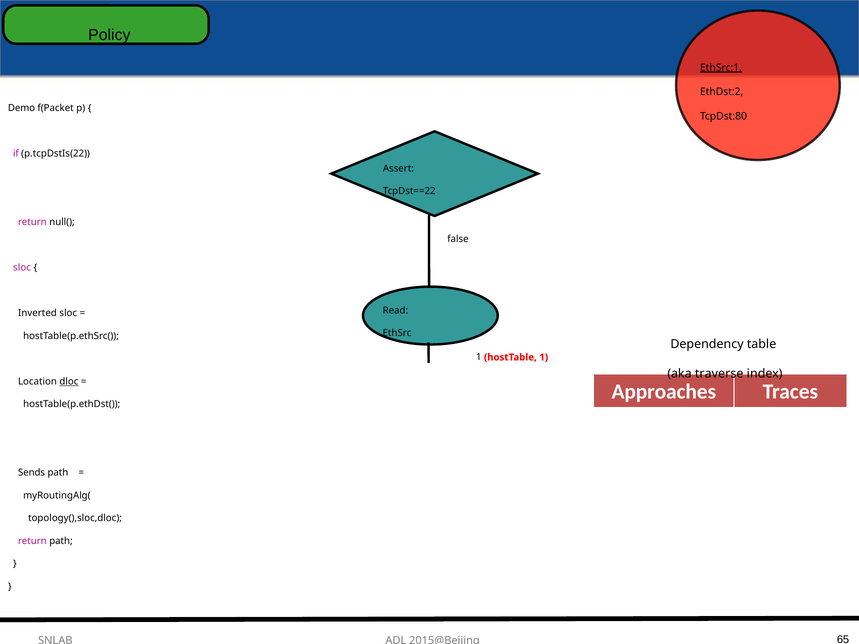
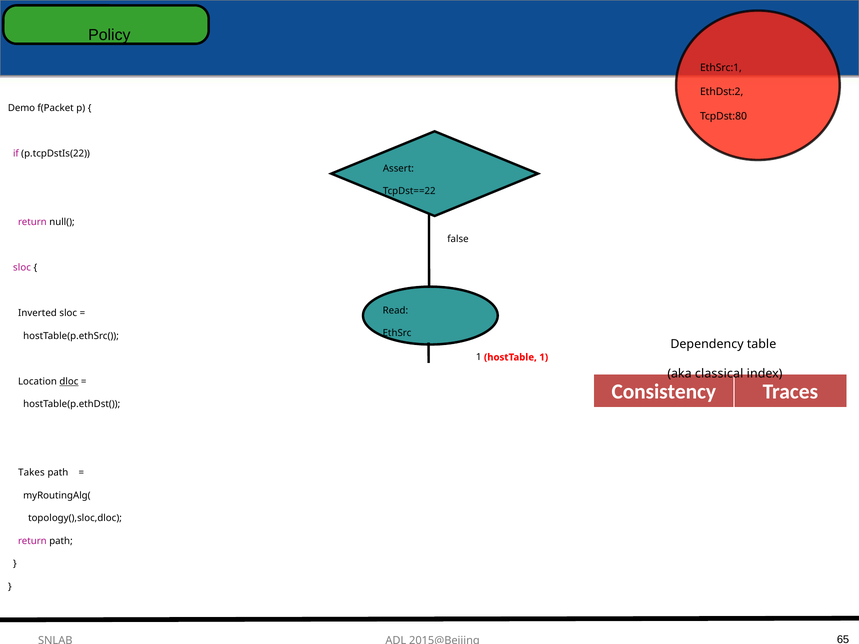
EthSrc:1 underline: present -> none
traverse: traverse -> classical
Approaches: Approaches -> Consistency
Sends: Sends -> Takes
